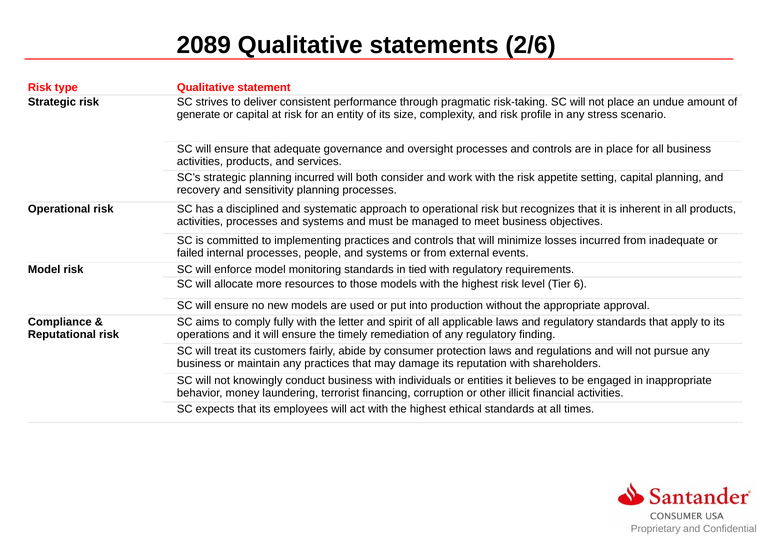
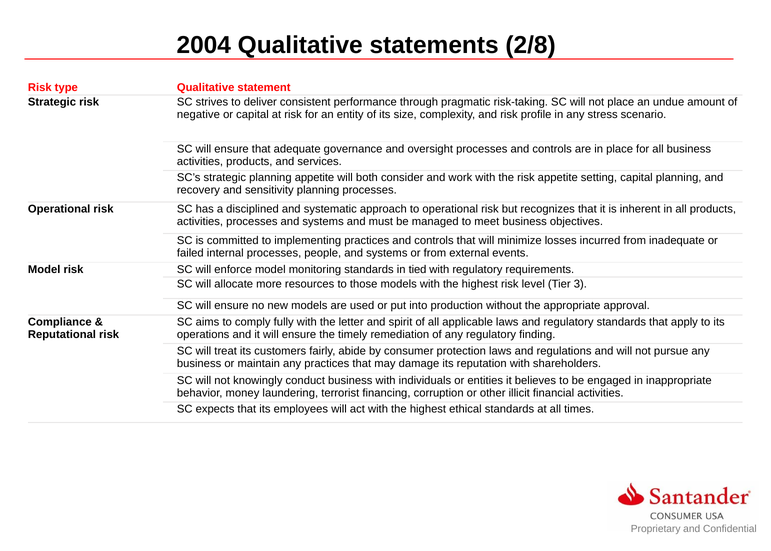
2089: 2089 -> 2004
2/6: 2/6 -> 2/8
generate: generate -> negative
planning incurred: incurred -> appetite
6: 6 -> 3
